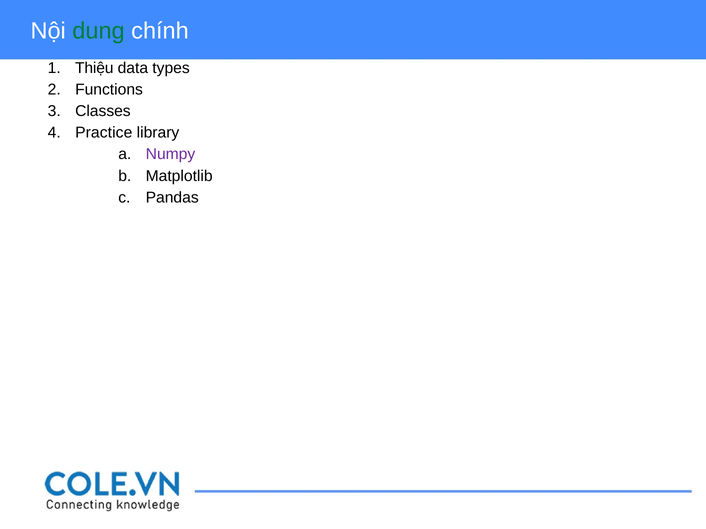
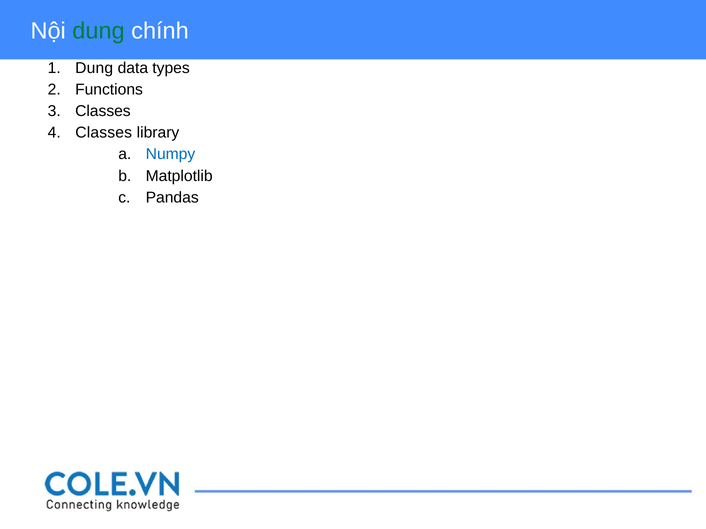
Thiệu at (94, 68): Thiệu -> Dung
Practice at (104, 133): Practice -> Classes
Numpy colour: purple -> blue
